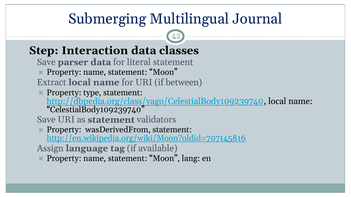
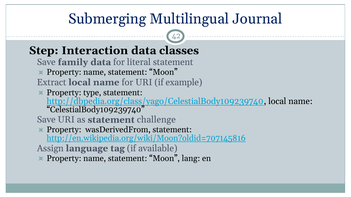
parser: parser -> family
between: between -> example
validators: validators -> challenge
